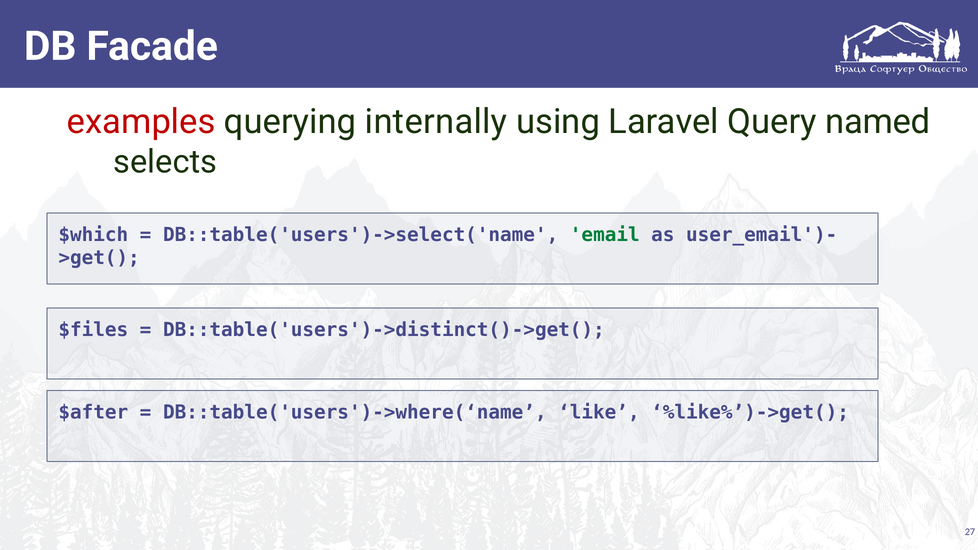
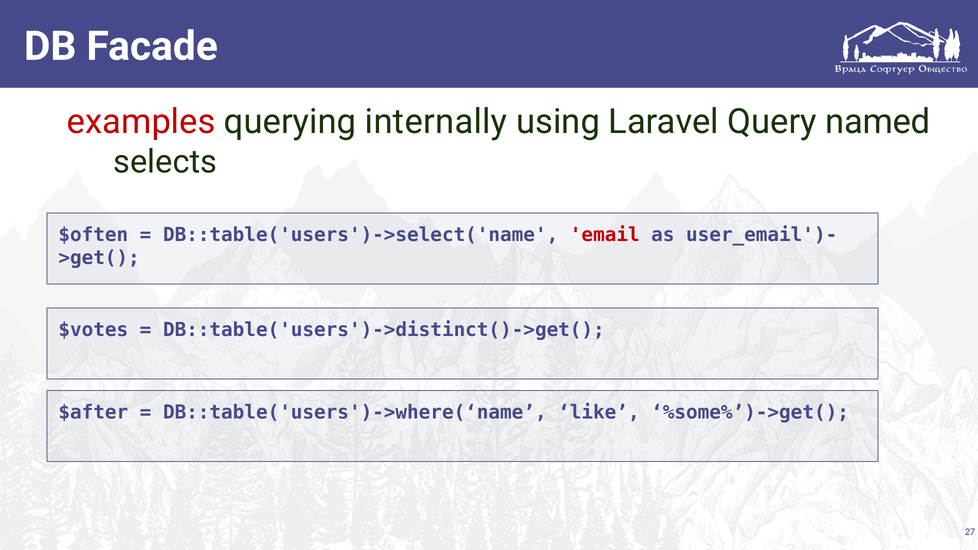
$which: $which -> $often
email colour: green -> red
$files: $files -> $votes
%like%’)->get(: %like%’)->get( -> %some%’)->get(
